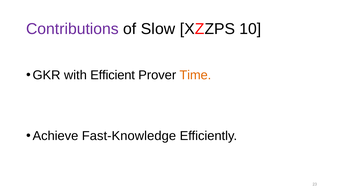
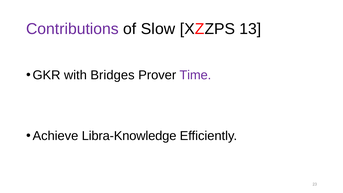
10: 10 -> 13
Efficient: Efficient -> Bridges
Time colour: orange -> purple
Fast-Knowledge: Fast-Knowledge -> Libra-Knowledge
